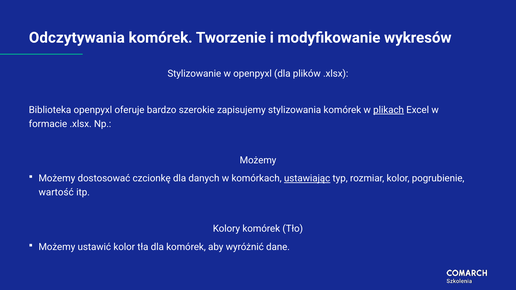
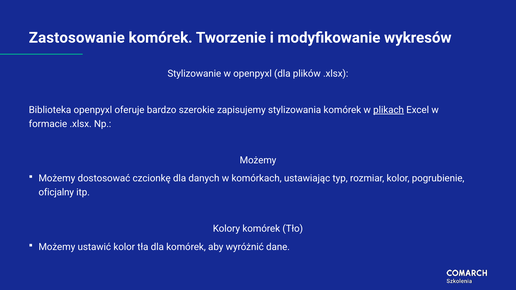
Odczytywania: Odczytywania -> Zastosowanie
ustawiając underline: present -> none
wartość: wartość -> oficjalny
